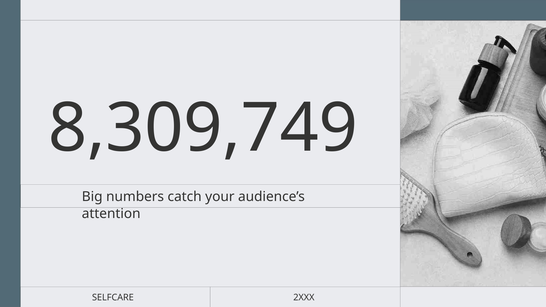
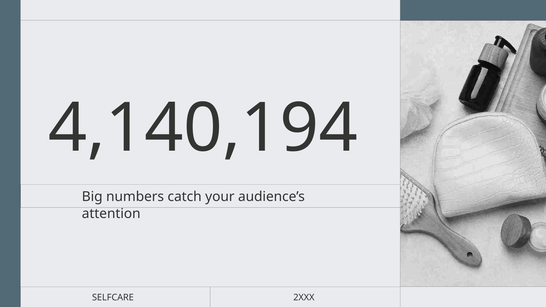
8,309,749: 8,309,749 -> 4,140,194
